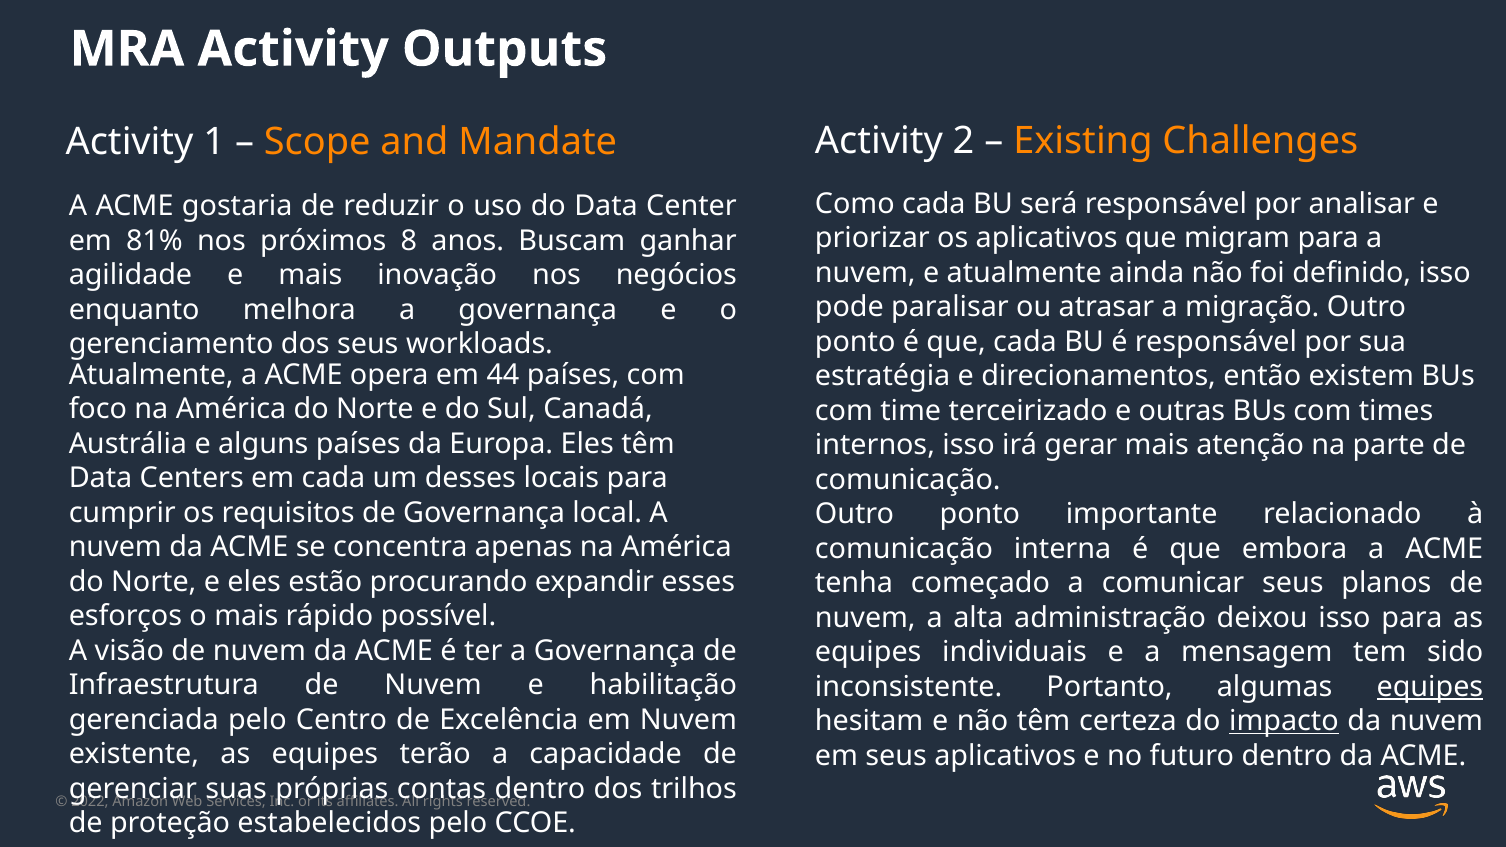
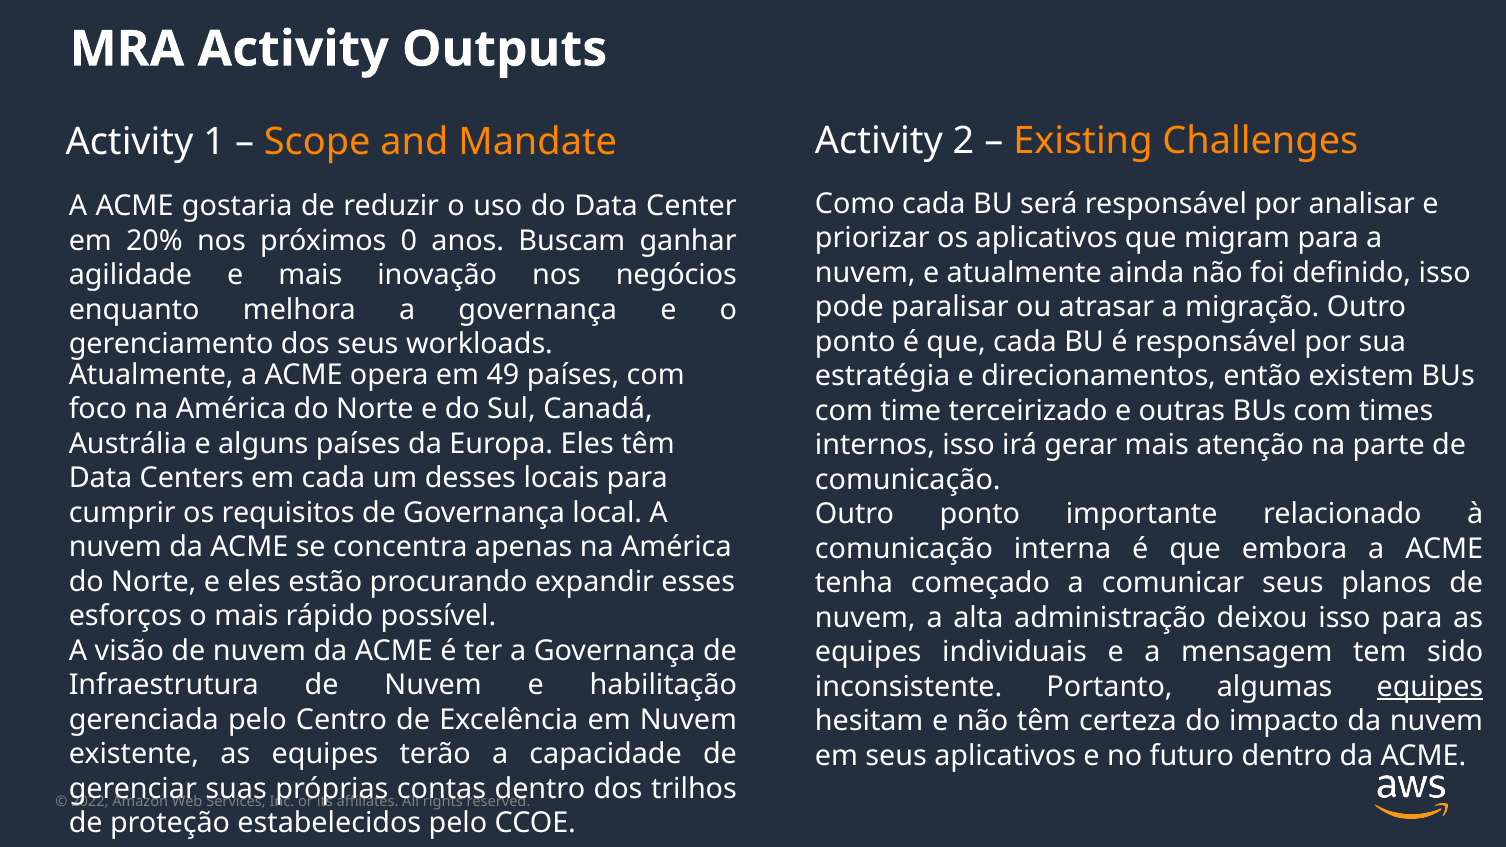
81%: 81% -> 20%
8: 8 -> 0
44: 44 -> 49
impacto underline: present -> none
